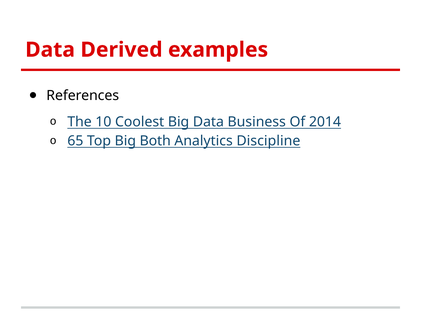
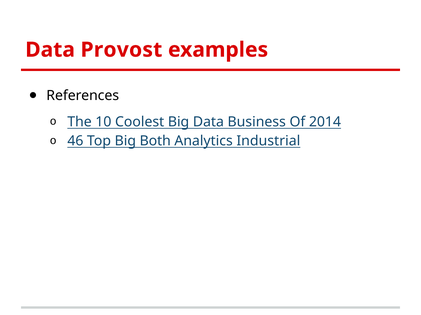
Derived: Derived -> Provost
65: 65 -> 46
Discipline: Discipline -> Industrial
